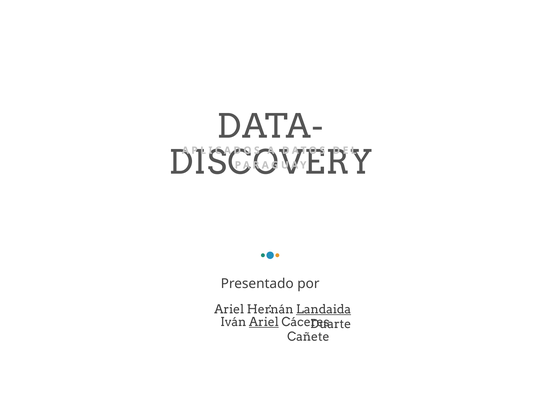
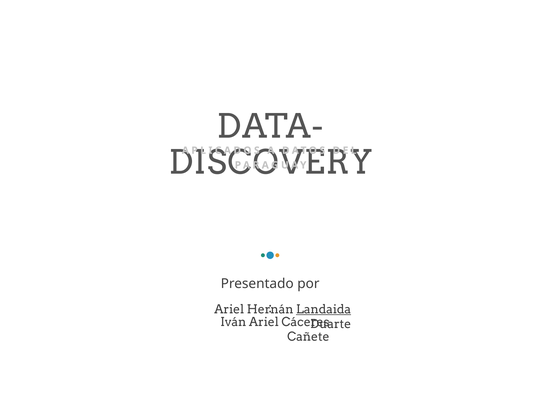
Ariel at (264, 322) underline: present -> none
